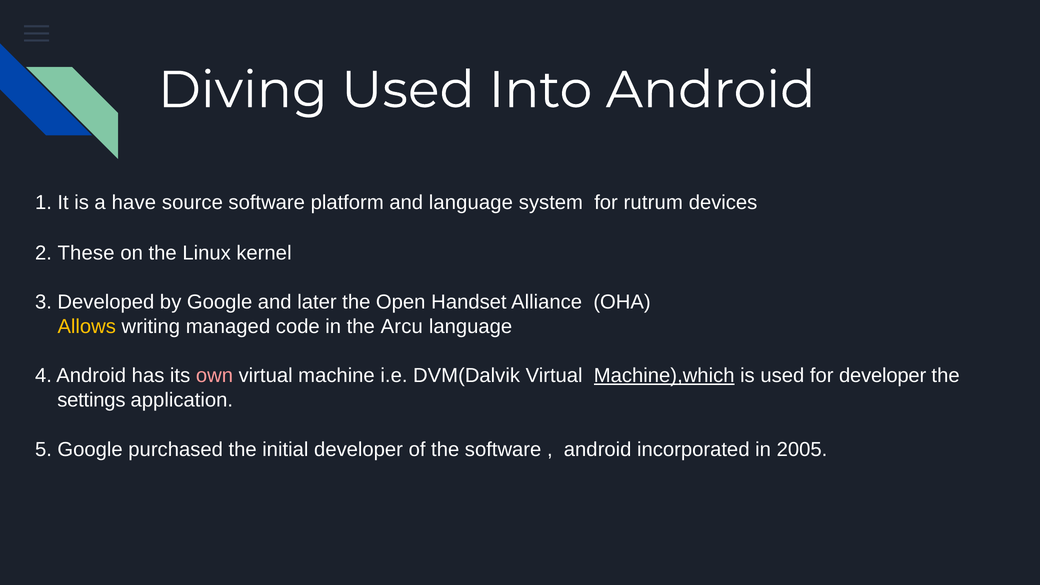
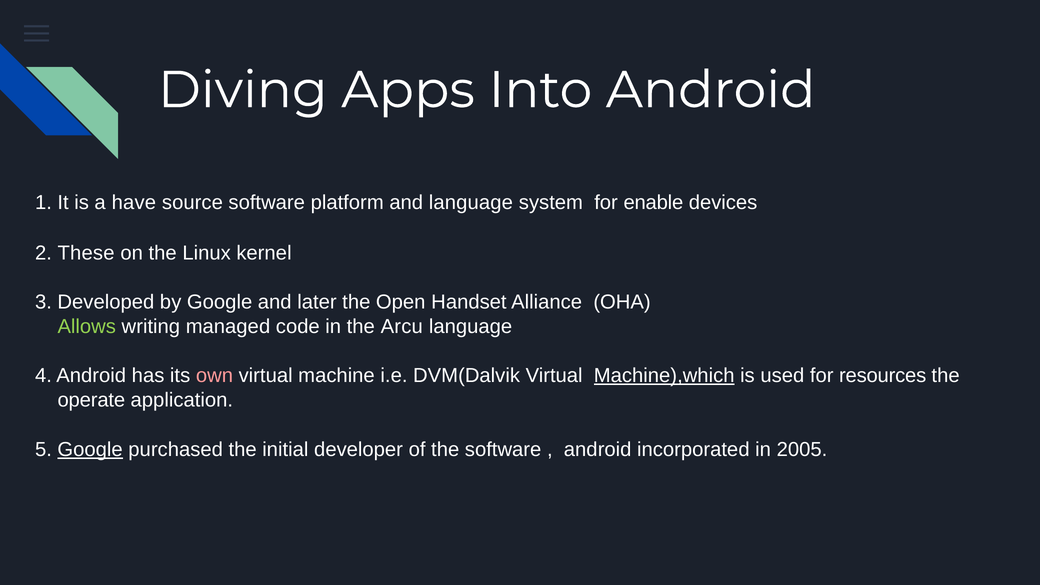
Diving Used: Used -> Apps
rutrum: rutrum -> enable
Allows colour: yellow -> light green
for developer: developer -> resources
settings: settings -> operate
Google at (90, 450) underline: none -> present
